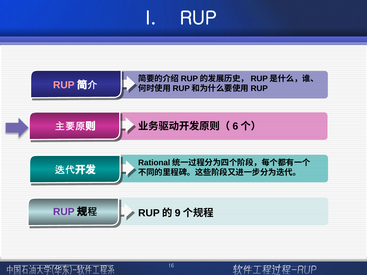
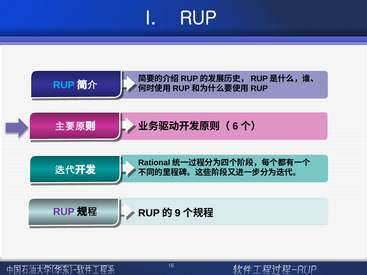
RUP at (64, 85) colour: pink -> light blue
